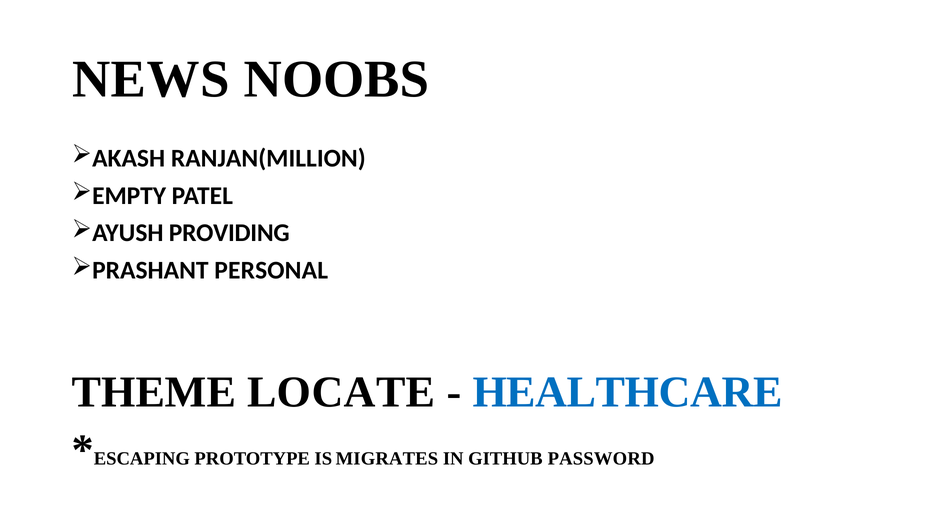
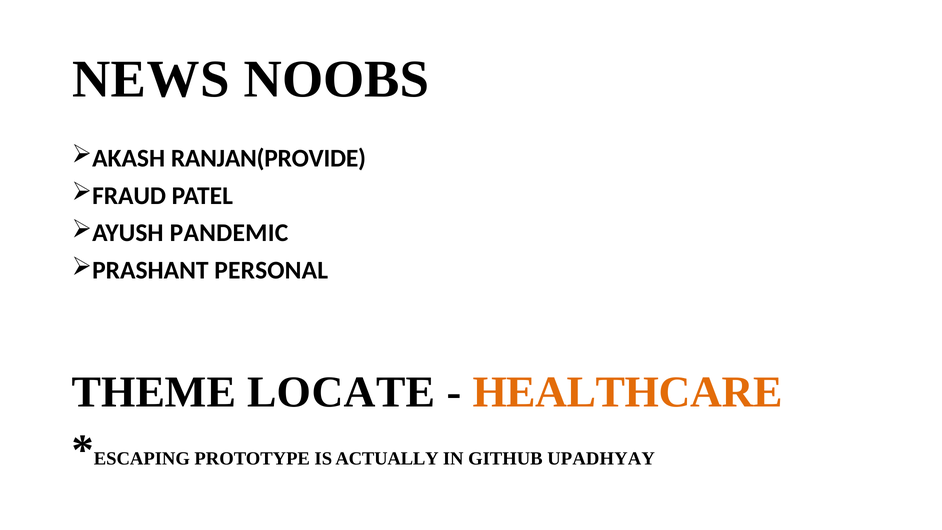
RANJAN(MILLION: RANJAN(MILLION -> RANJAN(PROVIDE
EMPTY: EMPTY -> FRAUD
PROVIDING: PROVIDING -> PANDEMIC
HEALTHCARE colour: blue -> orange
MIGRATES: MIGRATES -> ACTUALLY
PASSWORD: PASSWORD -> UPADHYAY
